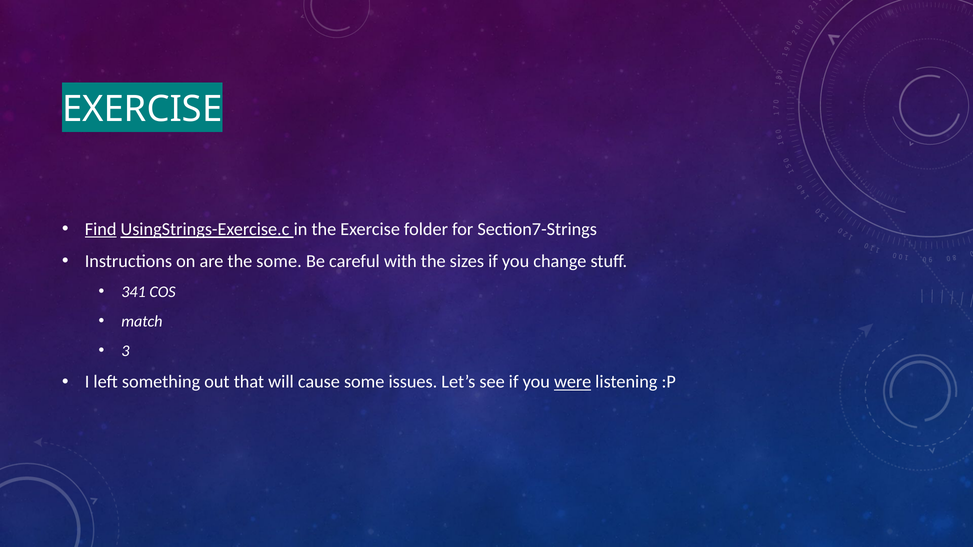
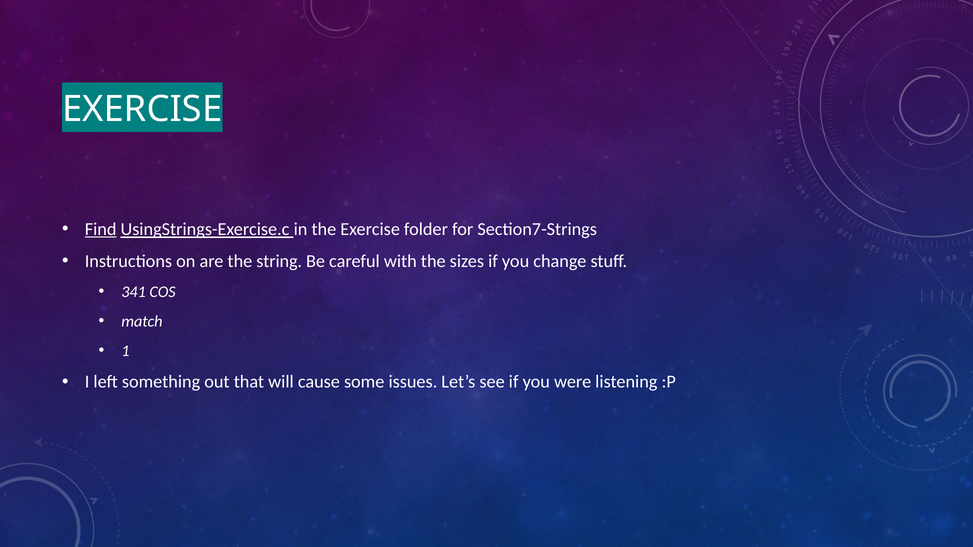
the some: some -> string
3: 3 -> 1
were underline: present -> none
